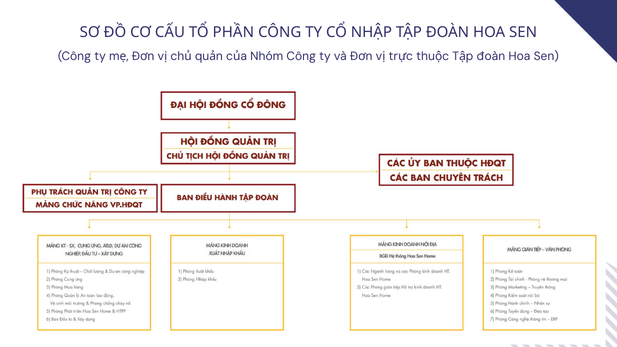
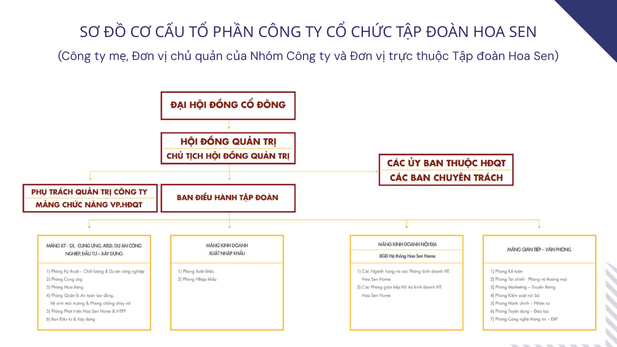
NHẬP: NHẬP -> CHỨC
